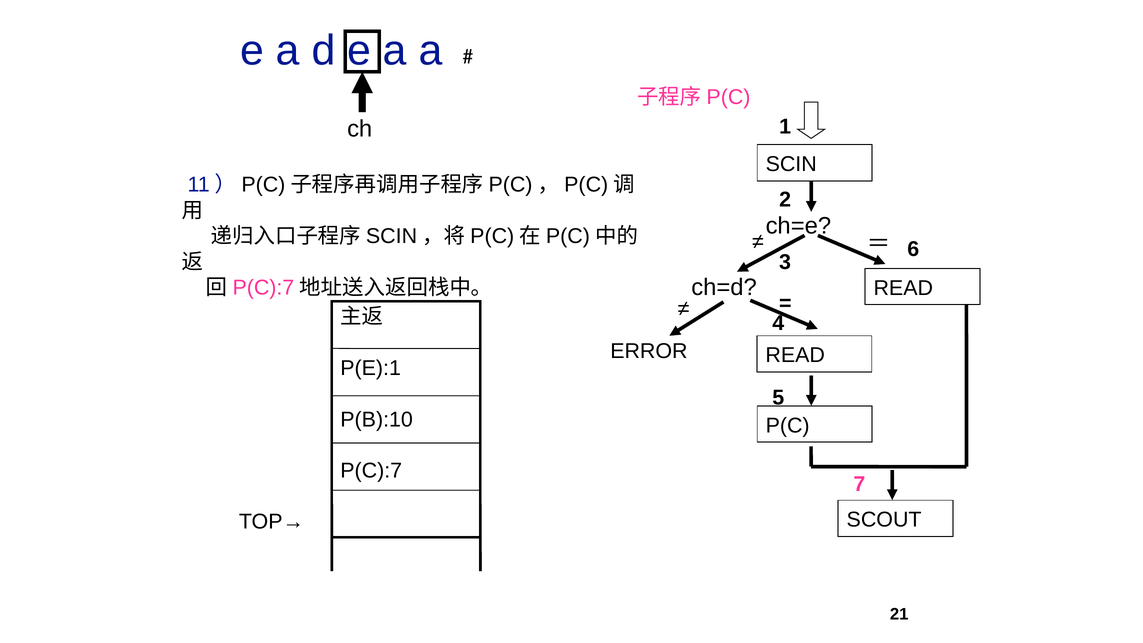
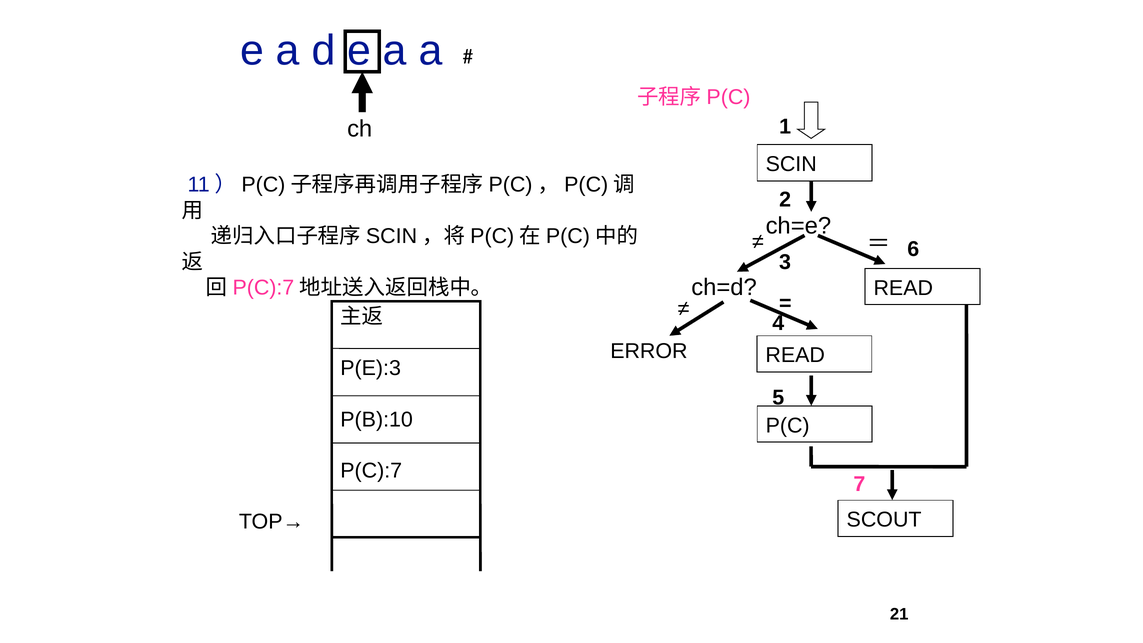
P(E):1: P(E):1 -> P(E):3
